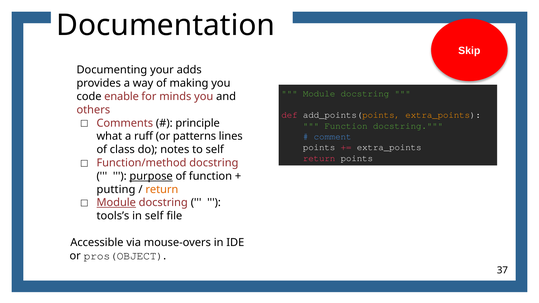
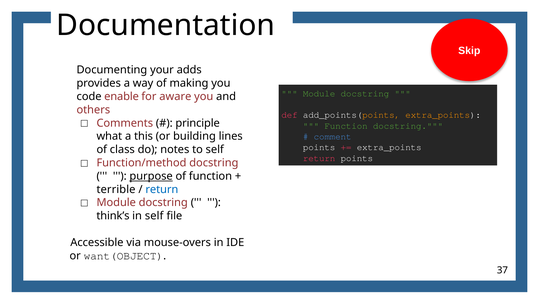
minds: minds -> aware
ruff: ruff -> this
patterns: patterns -> building
putting: putting -> terrible
return at (162, 190) colour: orange -> blue
Module at (116, 203) underline: present -> none
tools’s: tools’s -> think’s
pros(OBJECT: pros(OBJECT -> want(OBJECT
